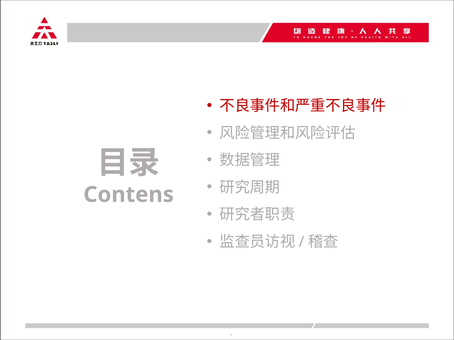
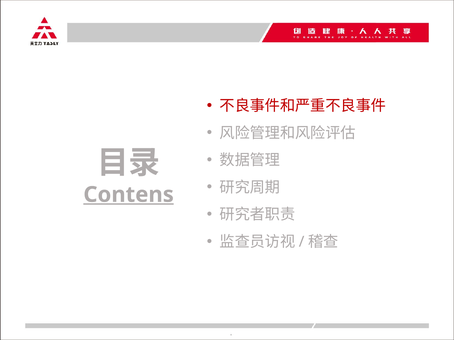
Contens underline: none -> present
